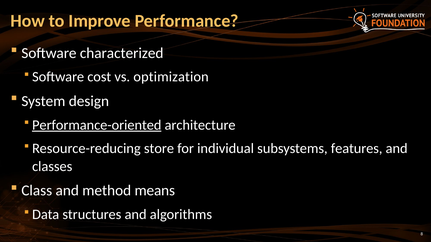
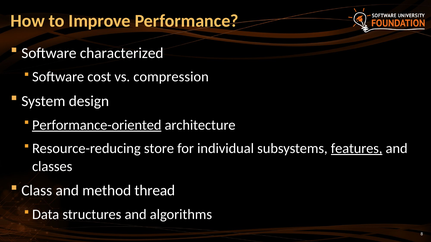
optimization: optimization -> compression
features underline: none -> present
means: means -> thread
